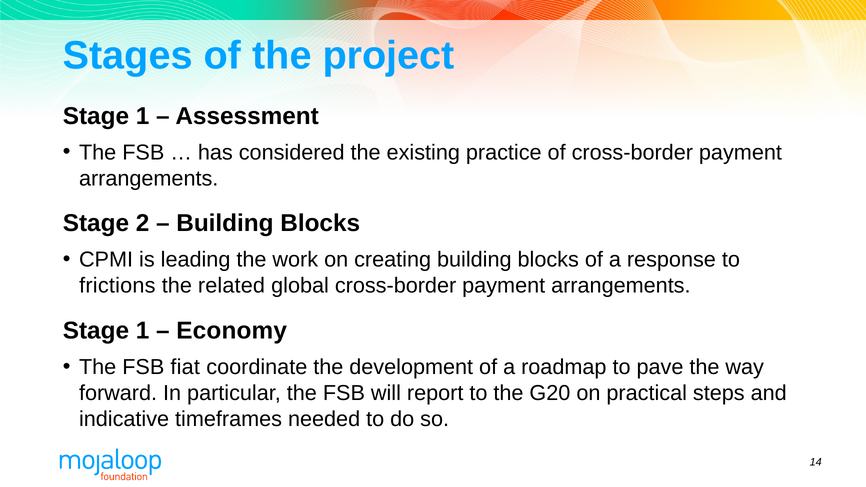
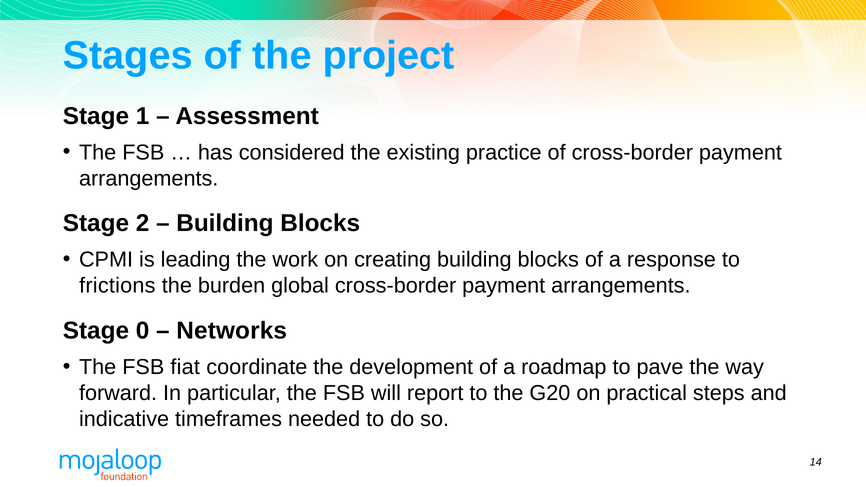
related: related -> burden
1 at (143, 331): 1 -> 0
Economy: Economy -> Networks
